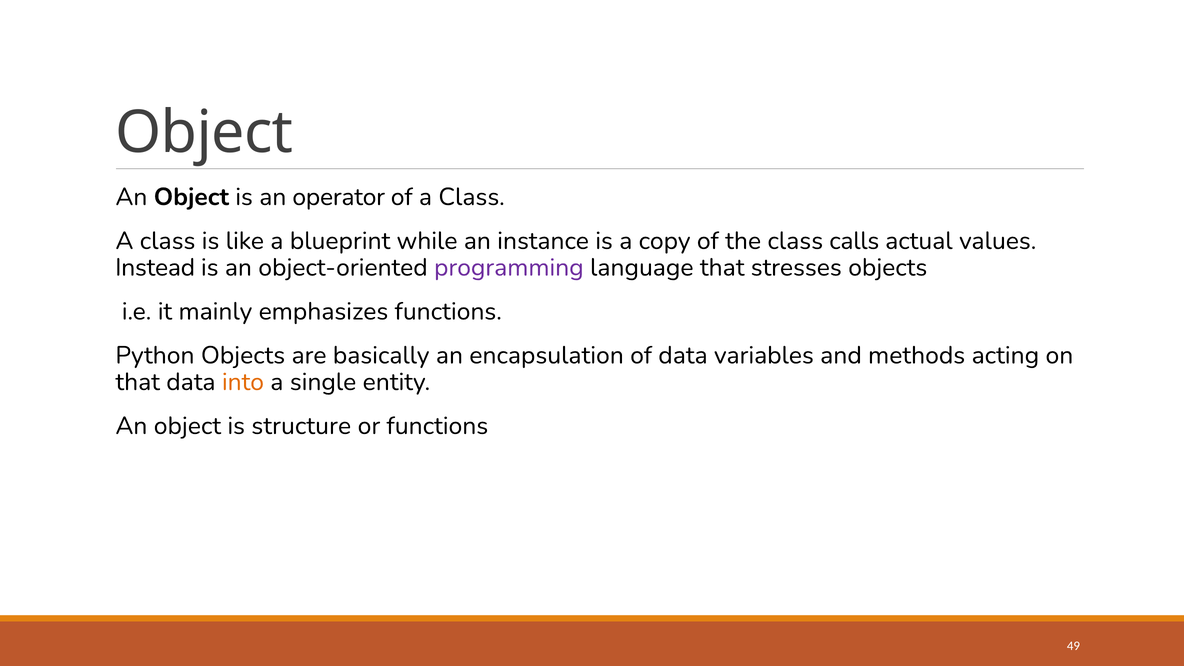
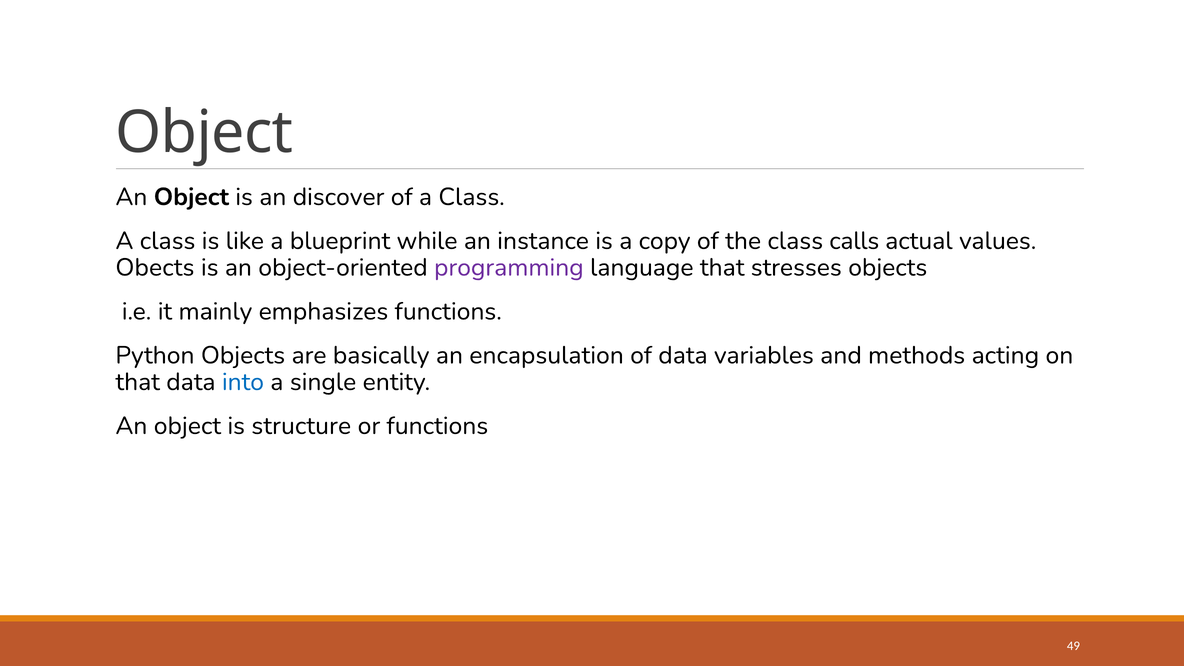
operator: operator -> discover
Instead: Instead -> Obects
into colour: orange -> blue
